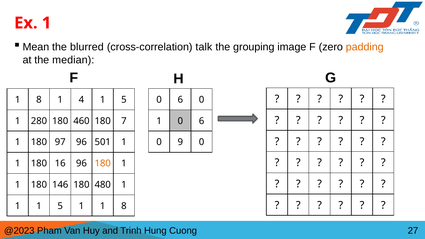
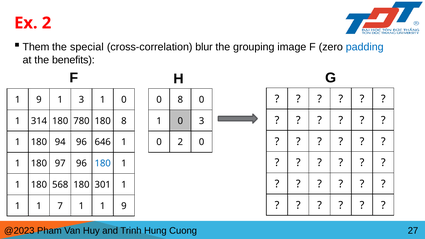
Ex 1: 1 -> 2
Mean: Mean -> Them
blurred: blurred -> special
talk: talk -> blur
padding colour: orange -> blue
median: median -> benefits
8 at (39, 100): 8 -> 9
1 4: 4 -> 3
5 at (124, 100): 5 -> 0
6 at (180, 100): 6 -> 8
280: 280 -> 314
460: 460 -> 780
180 7: 7 -> 8
1 0 6: 6 -> 3
97: 97 -> 94
501: 501 -> 646
0 9: 9 -> 2
16: 16 -> 97
180 at (103, 163) colour: orange -> blue
146: 146 -> 568
480: 480 -> 301
1 1 5: 5 -> 7
1 1 8: 8 -> 9
